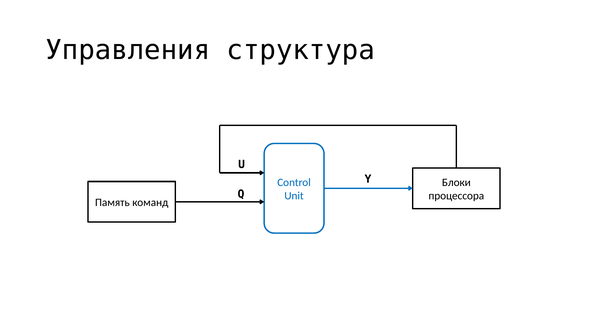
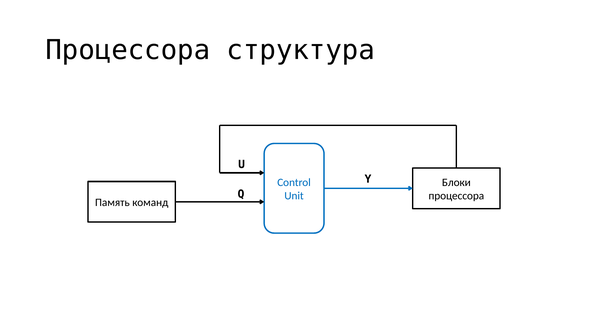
Управления at (128, 50): Управления -> Процессора
